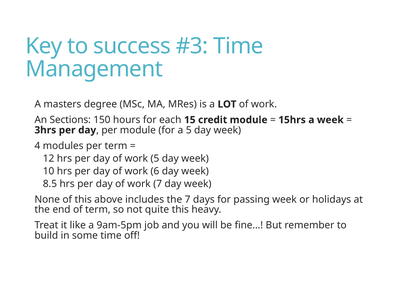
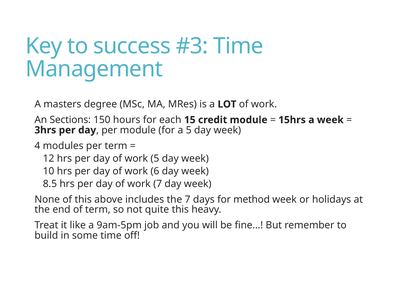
passing: passing -> method
